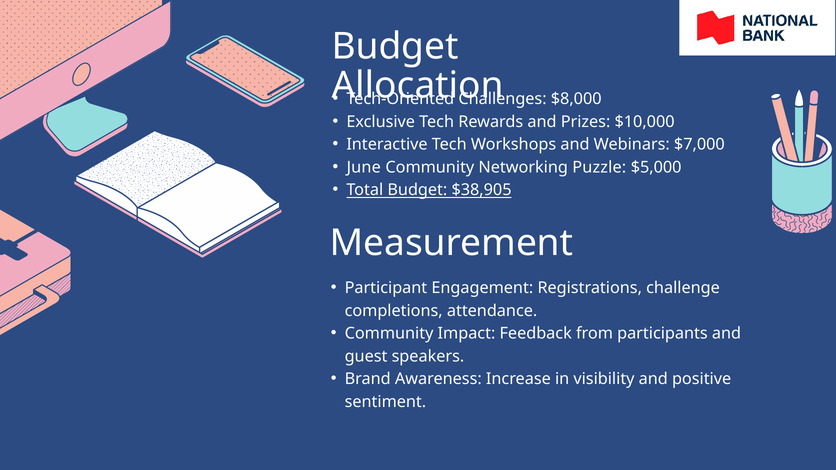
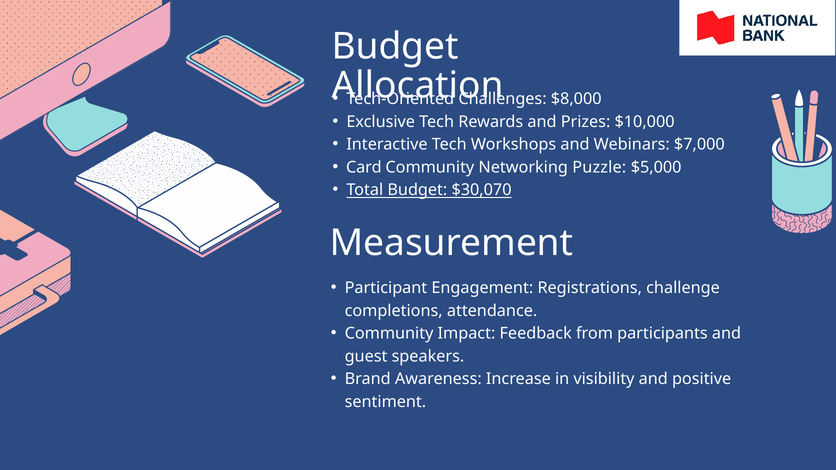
June: June -> Card
$38,905: $38,905 -> $30,070
